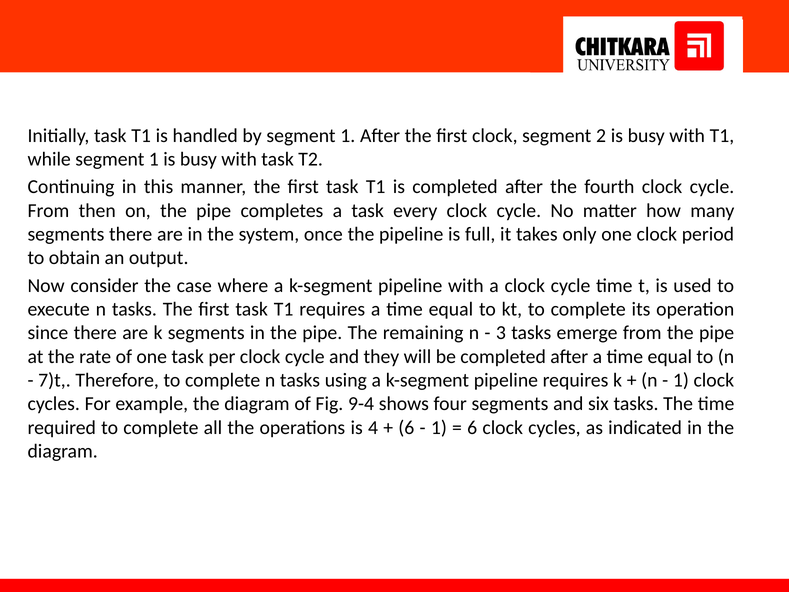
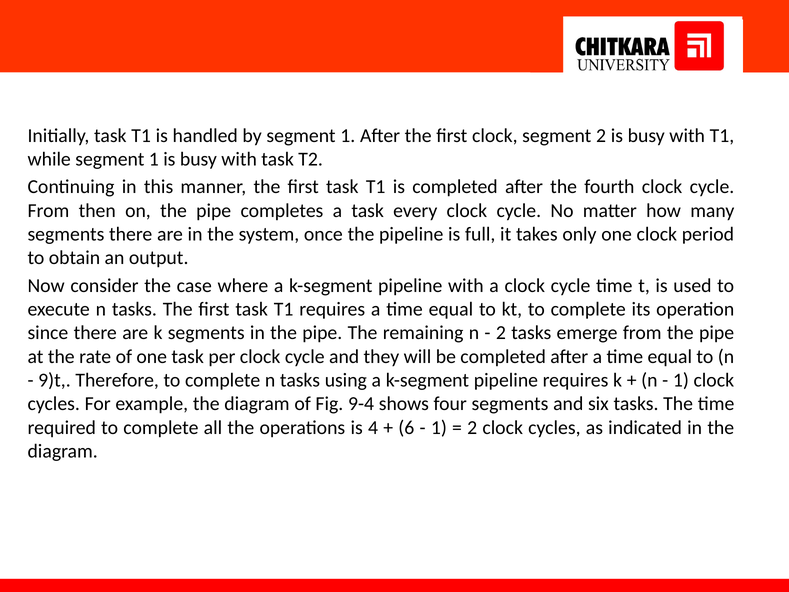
3 at (501, 333): 3 -> 2
7)t: 7)t -> 9)t
6 at (472, 427): 6 -> 2
